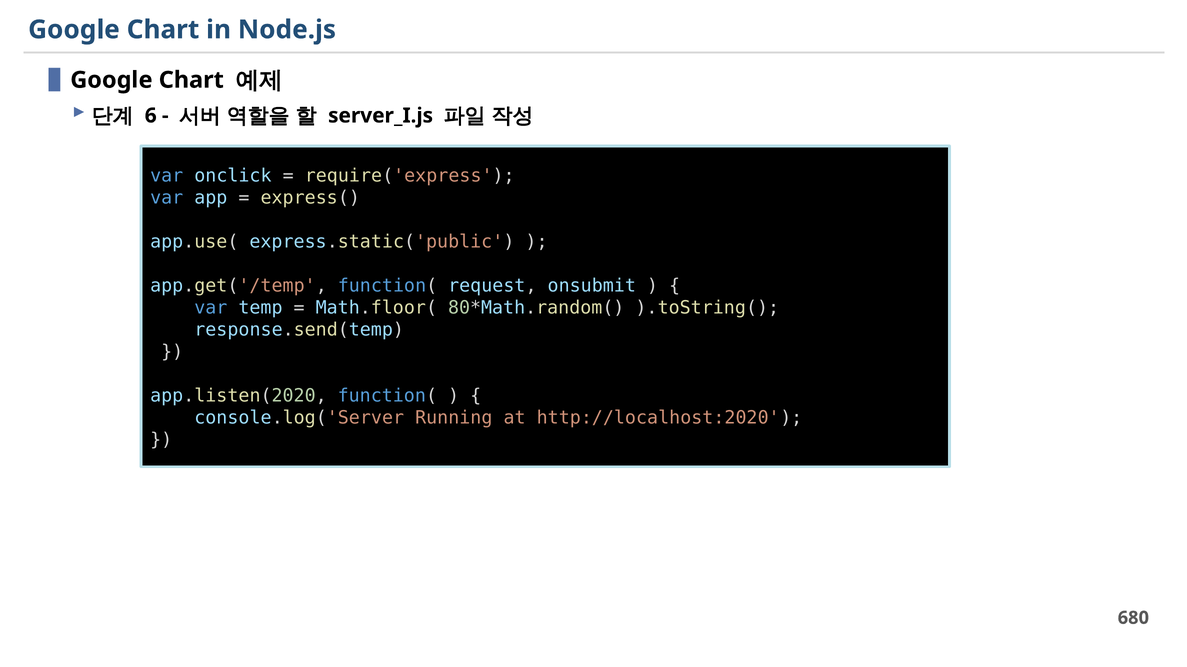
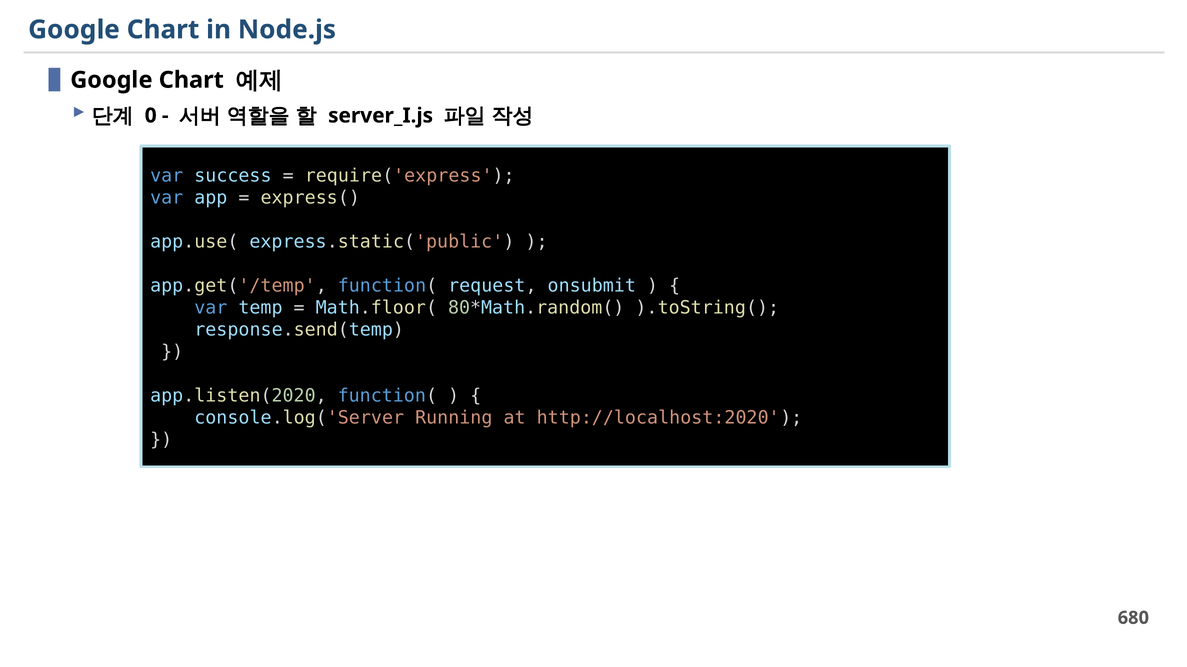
6: 6 -> 0
onclick: onclick -> success
